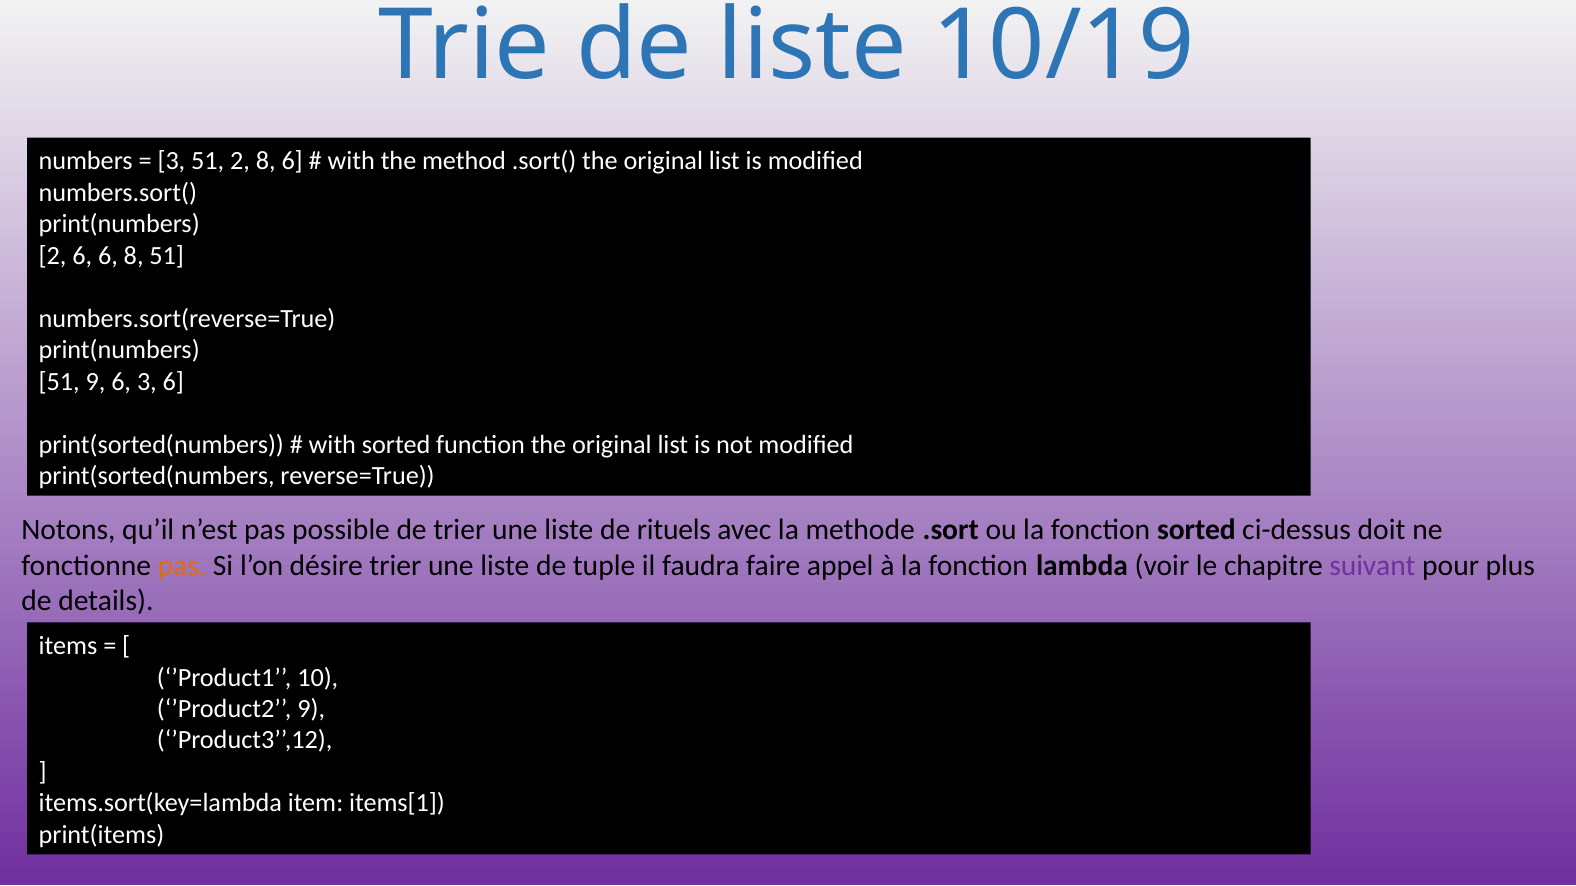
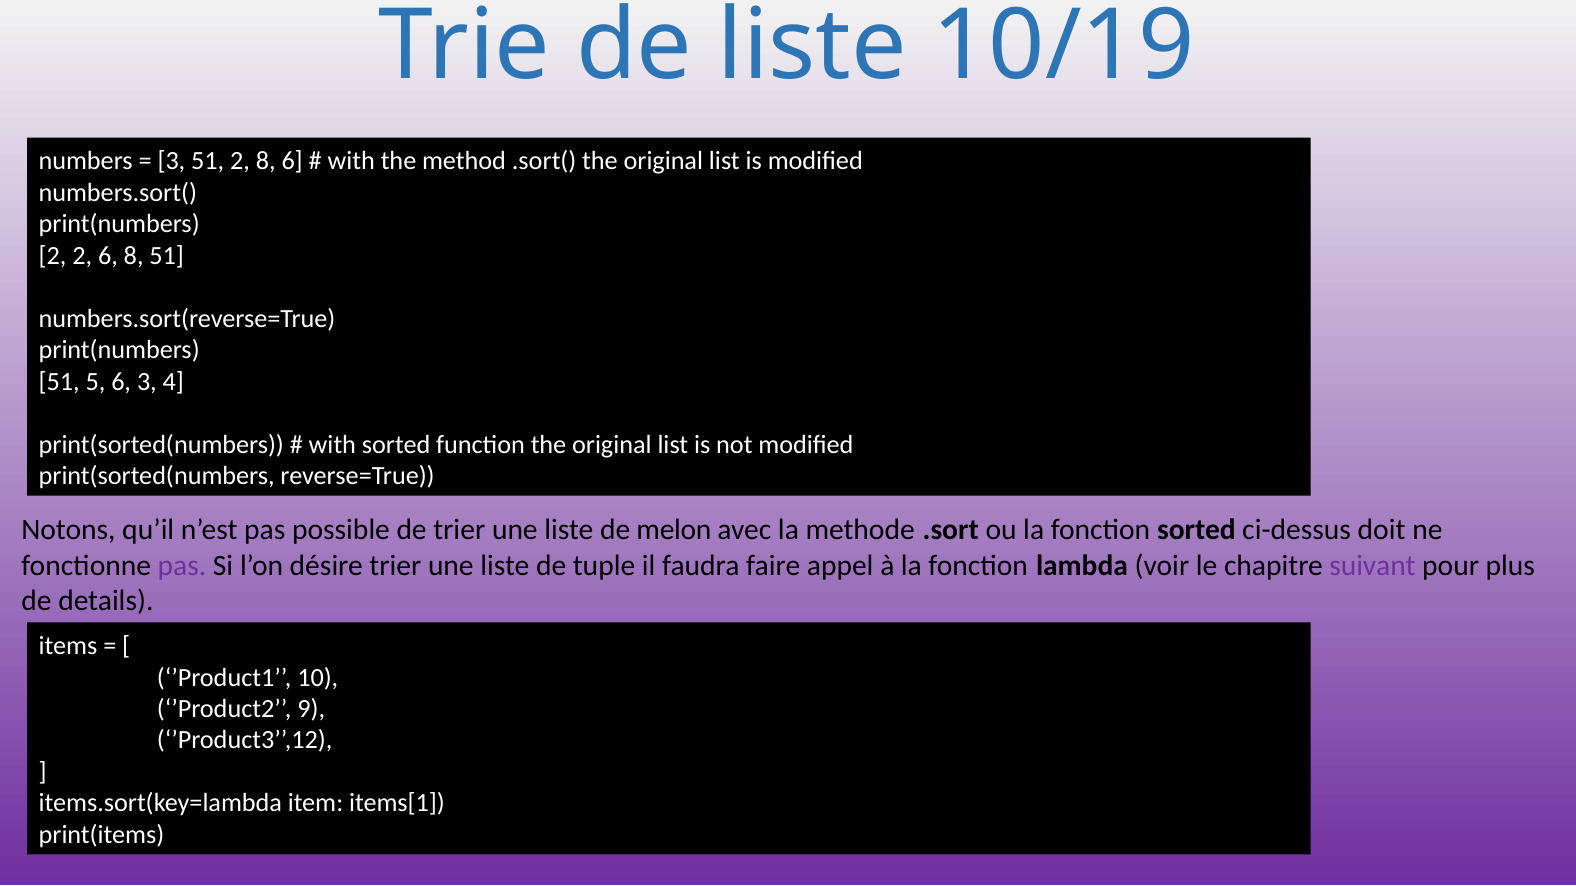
2 6: 6 -> 2
51 9: 9 -> 5
3 6: 6 -> 4
rituels: rituels -> melon
pas at (182, 566) colour: orange -> purple
